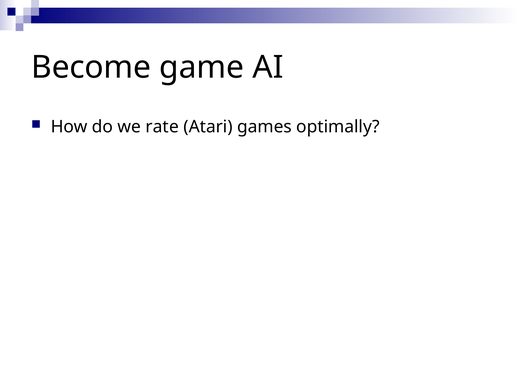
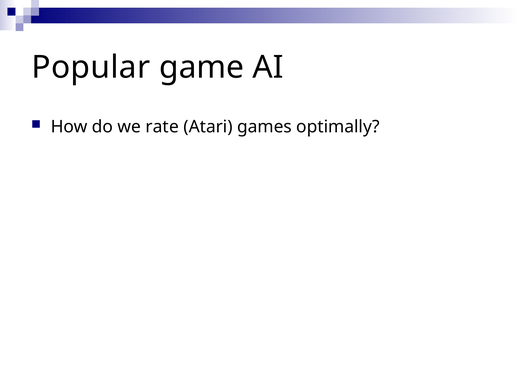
Become: Become -> Popular
